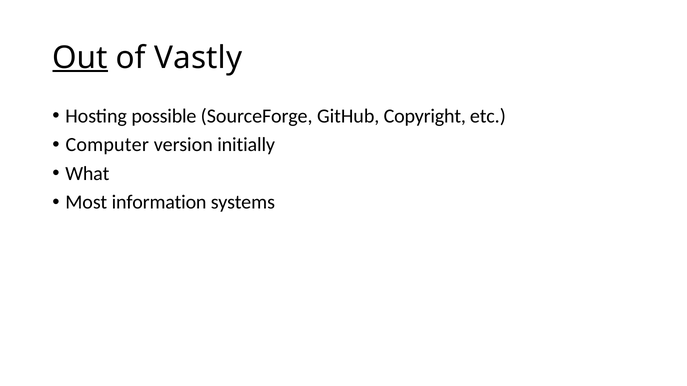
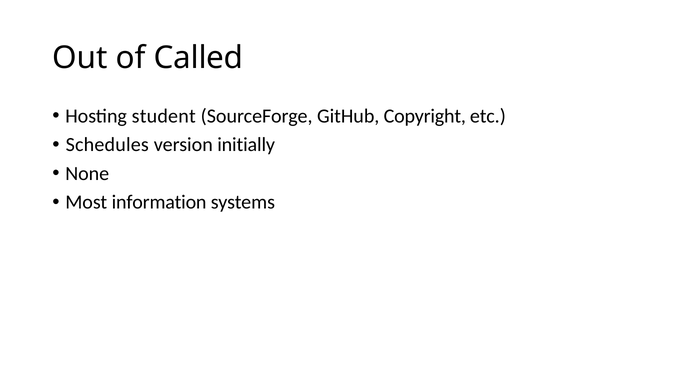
Out underline: present -> none
Vastly: Vastly -> Called
possible: possible -> student
Computer: Computer -> Schedules
What: What -> None
